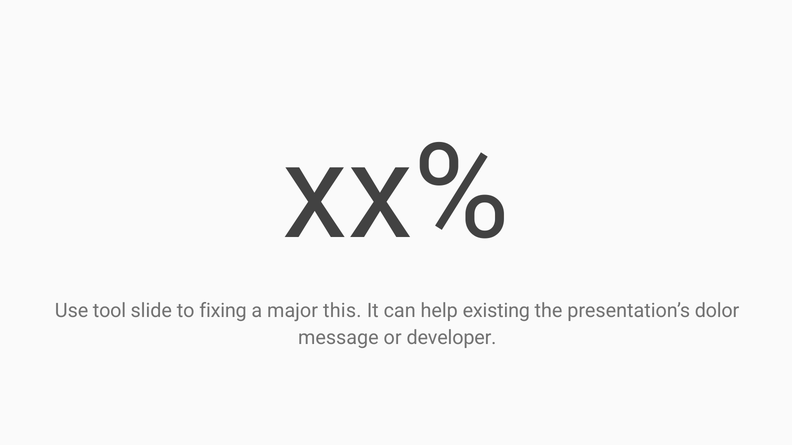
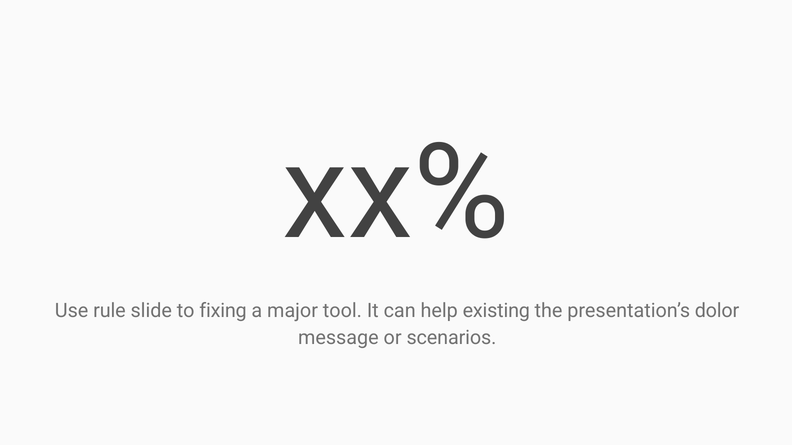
tool: tool -> rule
this: this -> tool
developer: developer -> scenarios
